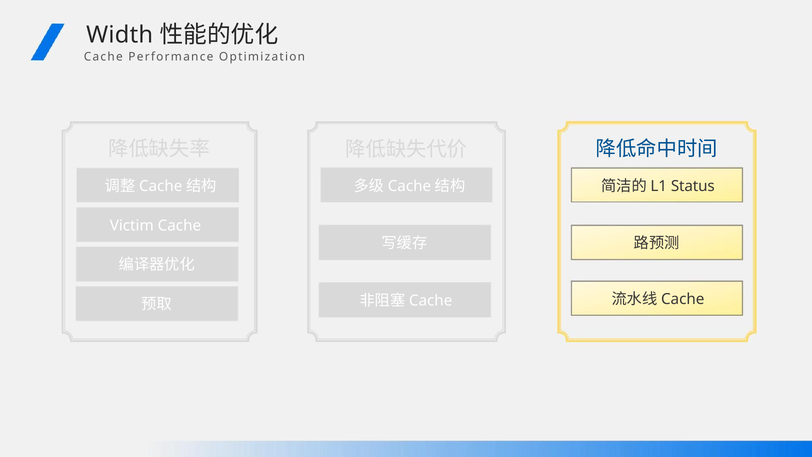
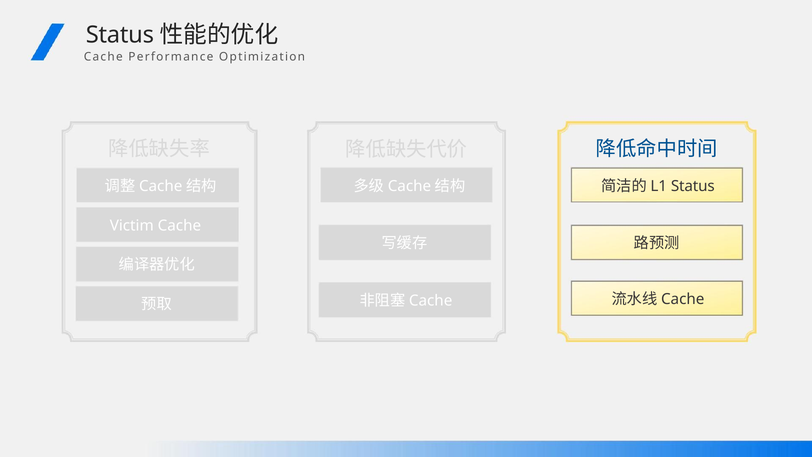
Width at (120, 35): Width -> Status
